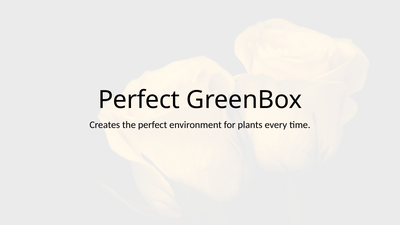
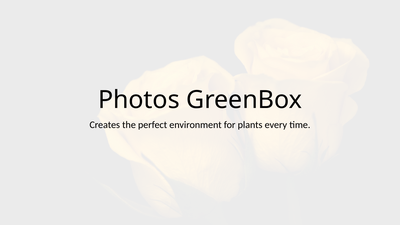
Perfect at (139, 100): Perfect -> Photos
